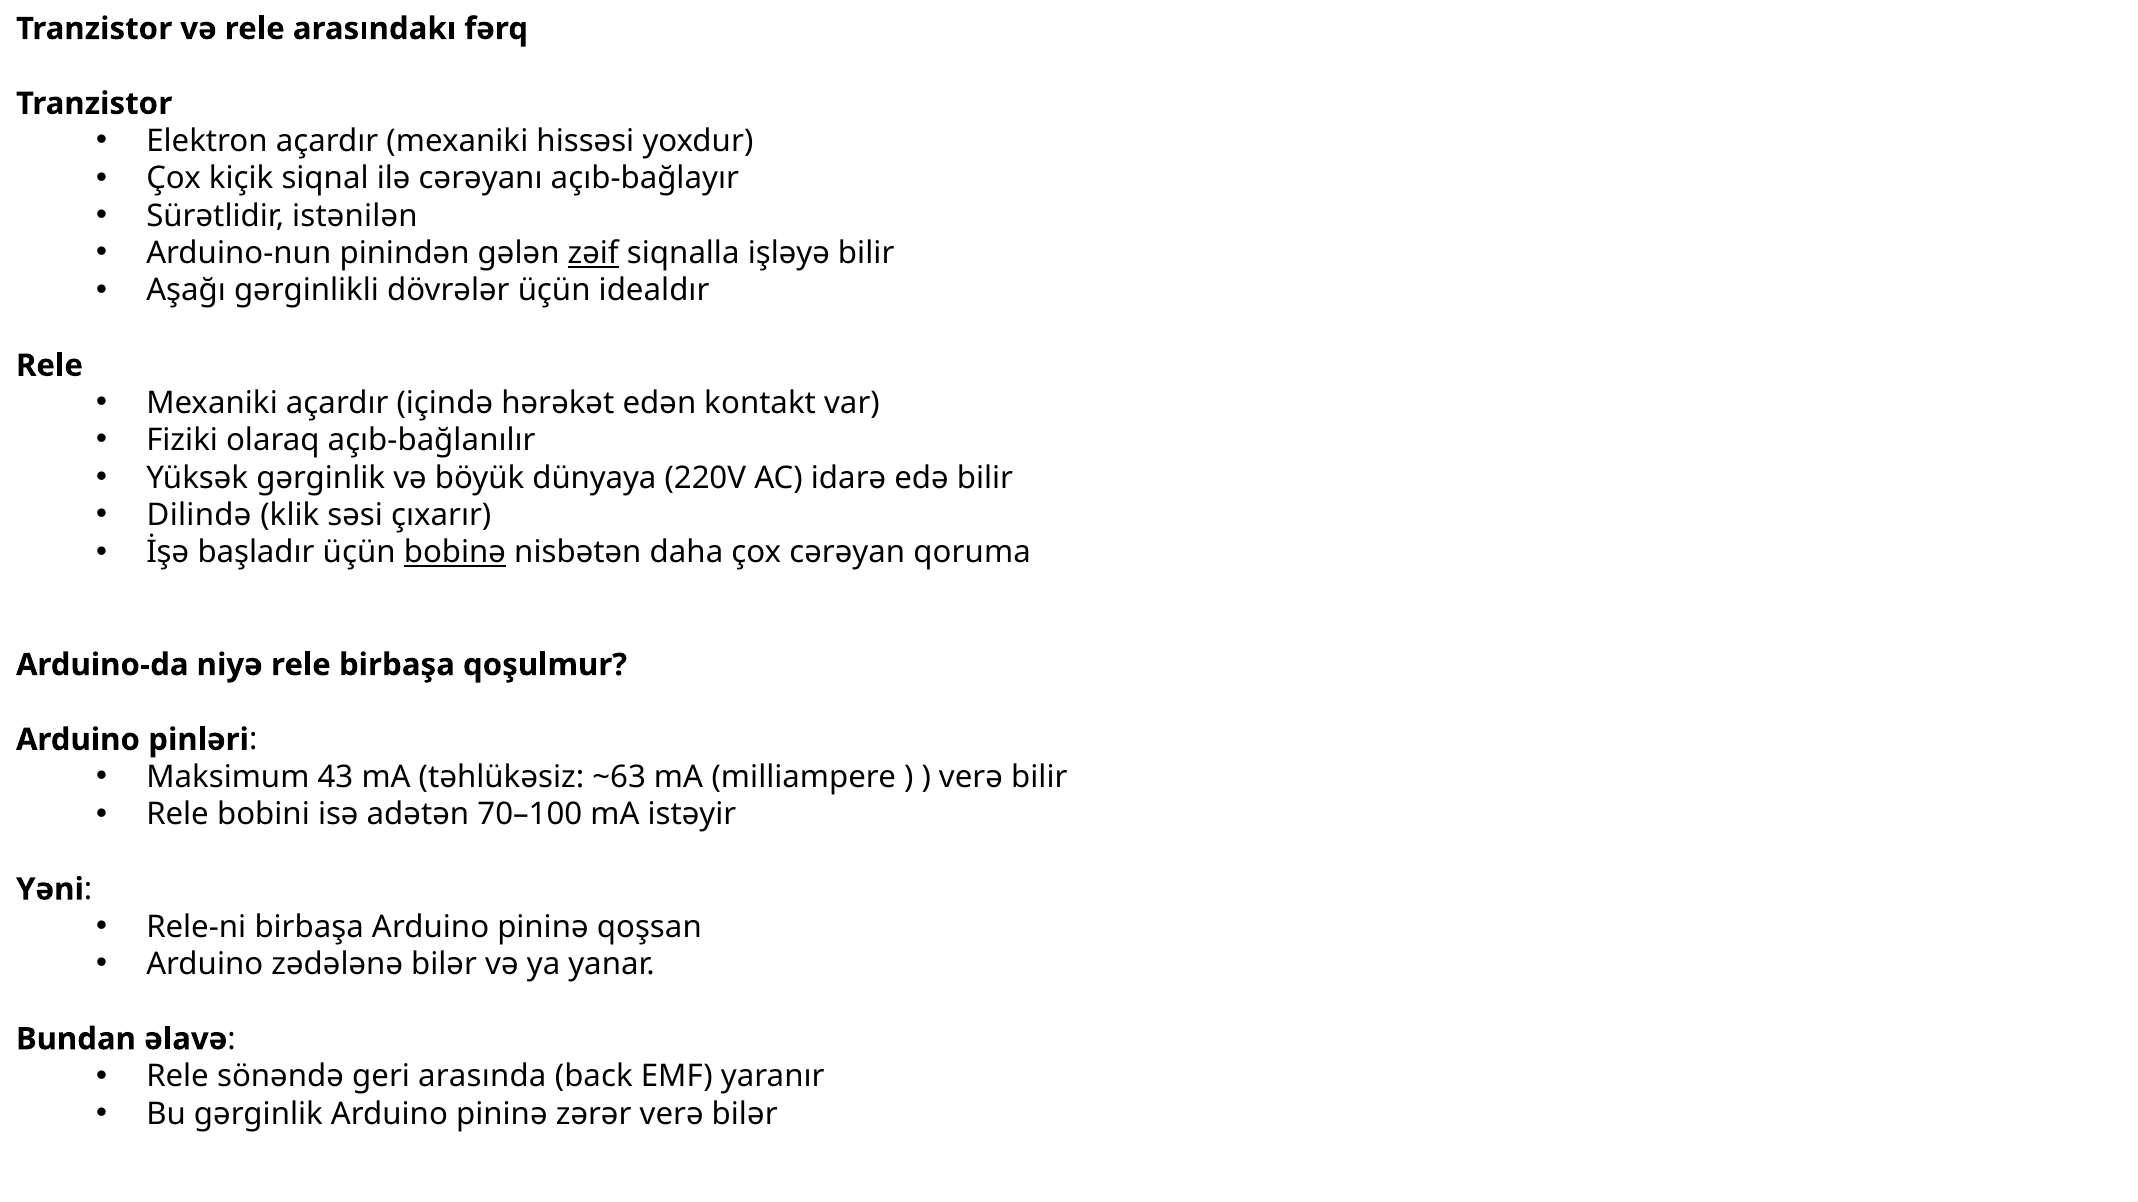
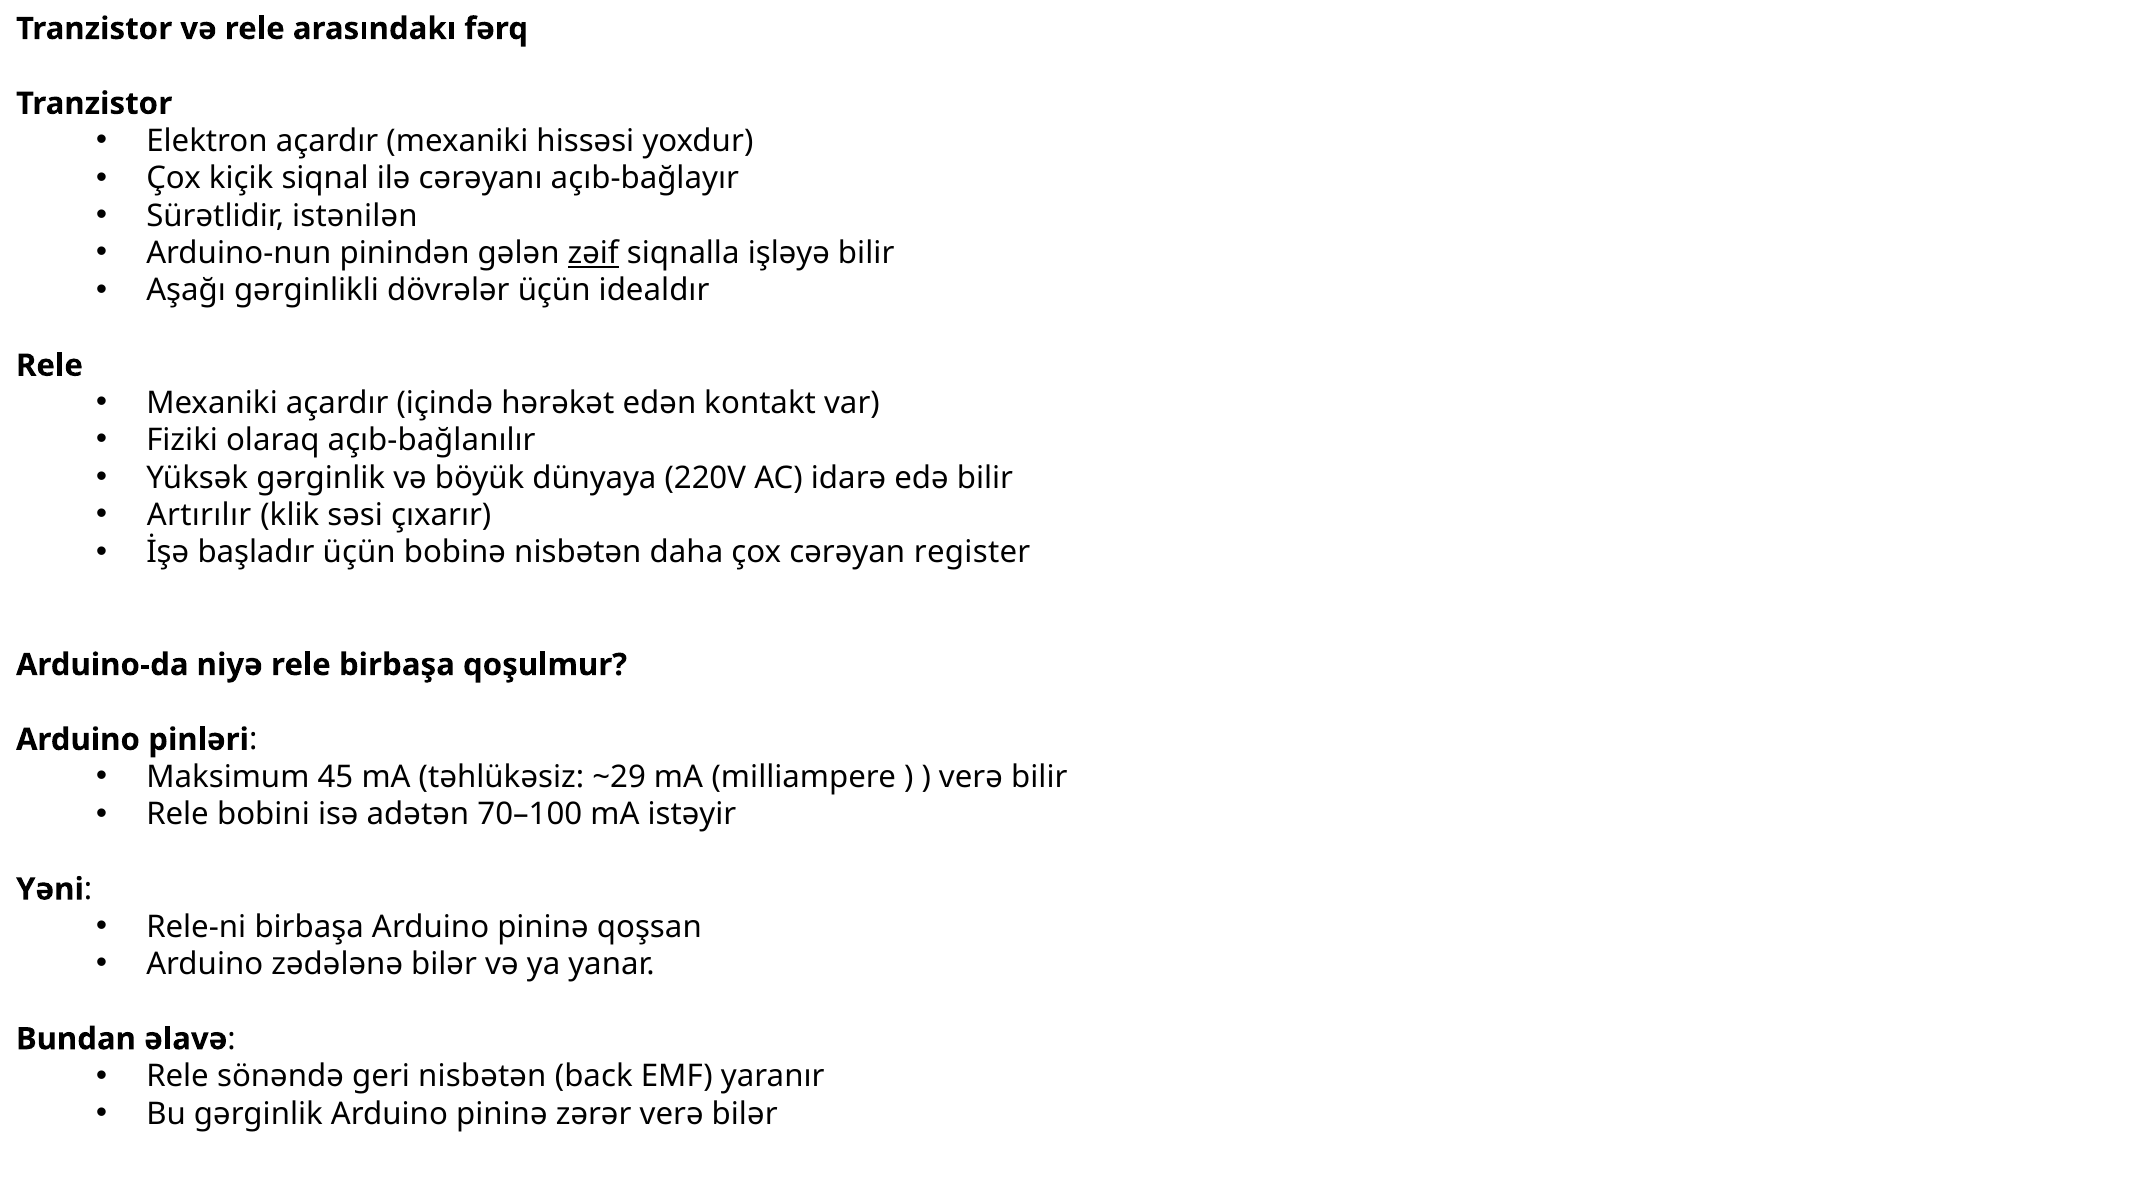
Dilində: Dilində -> Artırılır
bobinə underline: present -> none
qoruma: qoruma -> register
43: 43 -> 45
~63: ~63 -> ~29
geri arasında: arasında -> nisbətən
